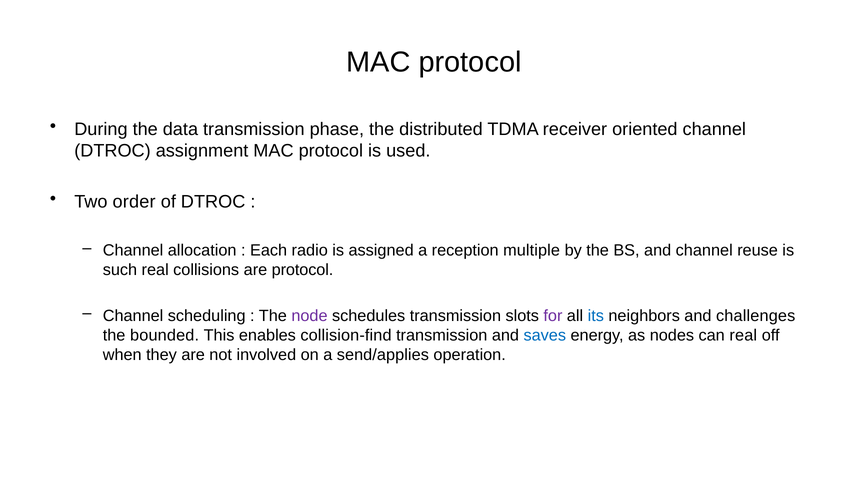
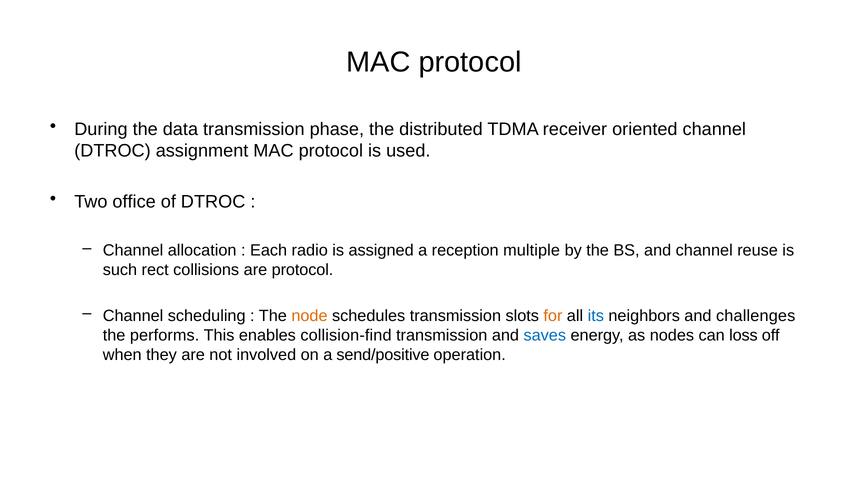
order: order -> office
such real: real -> rect
node colour: purple -> orange
for colour: purple -> orange
bounded: bounded -> performs
can real: real -> loss
send/applies: send/applies -> send/positive
